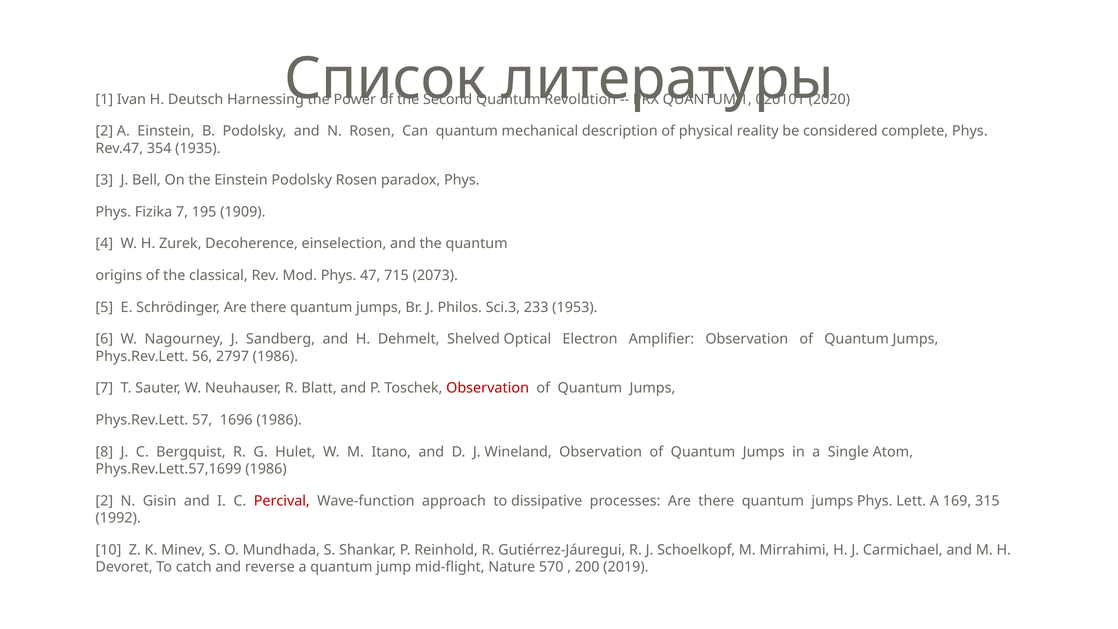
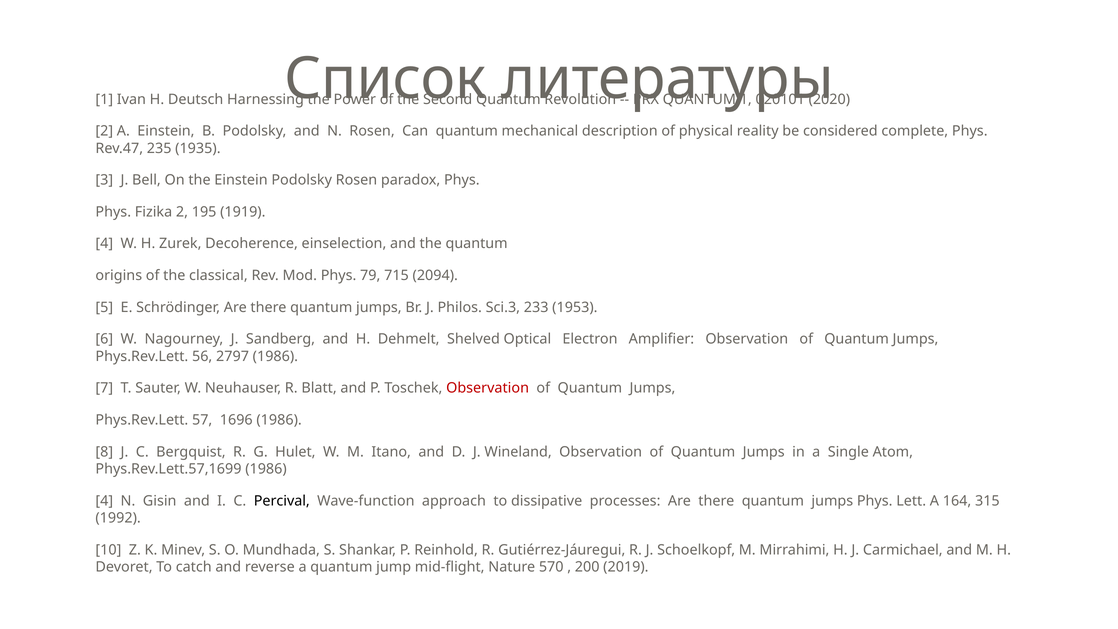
354: 354 -> 235
Fizika 7: 7 -> 2
1909: 1909 -> 1919
47: 47 -> 79
2073: 2073 -> 2094
2 at (104, 501): 2 -> 4
Percival colour: red -> black
169: 169 -> 164
